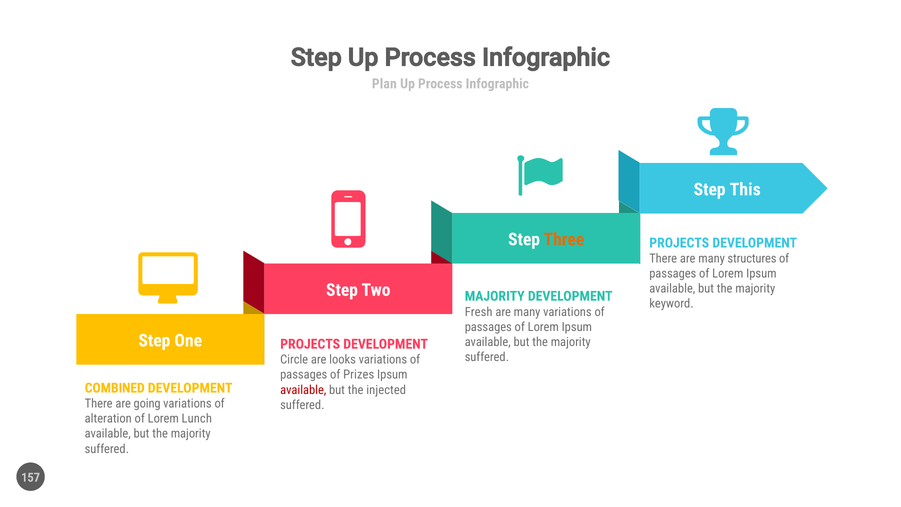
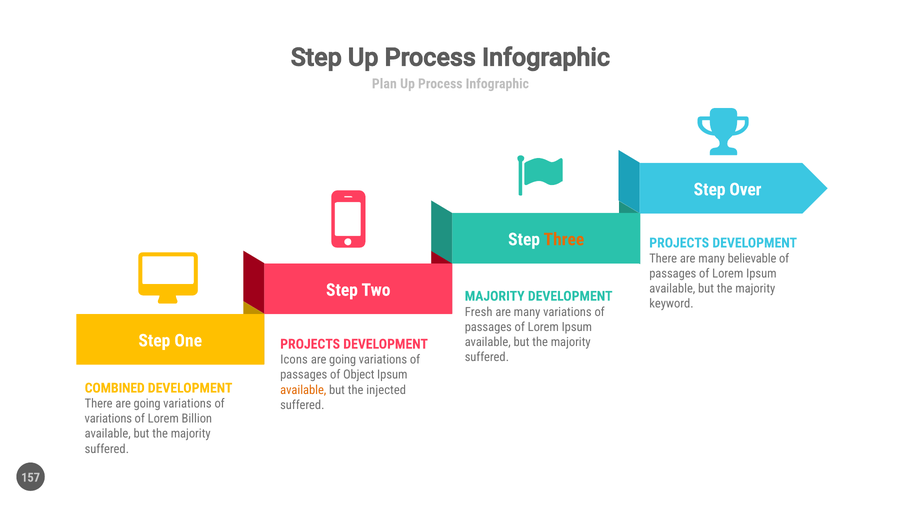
This: This -> Over
structures: structures -> believable
Circle: Circle -> Icons
looks at (343, 360): looks -> going
Prizes: Prizes -> Object
available at (303, 390) colour: red -> orange
alteration at (108, 419): alteration -> variations
Lunch: Lunch -> Billion
